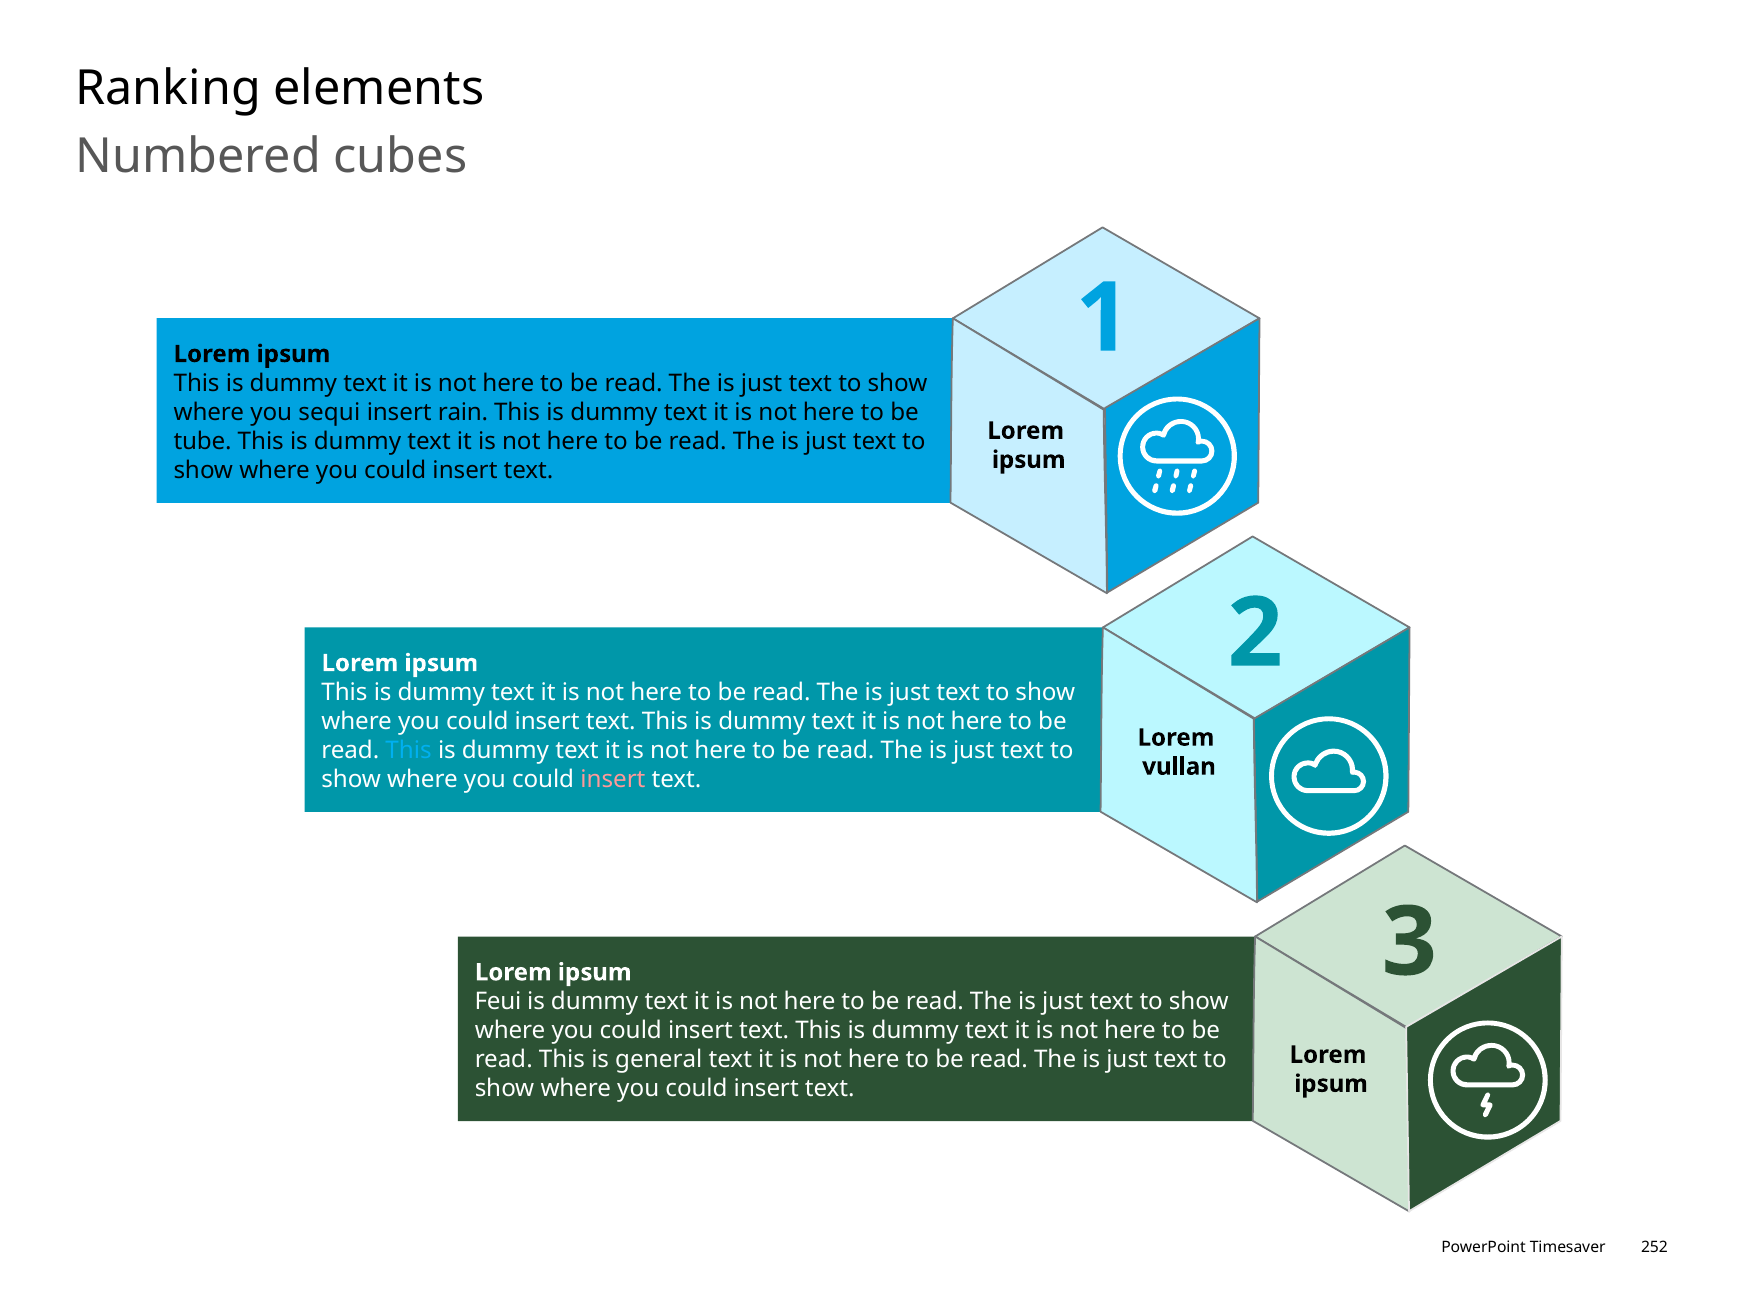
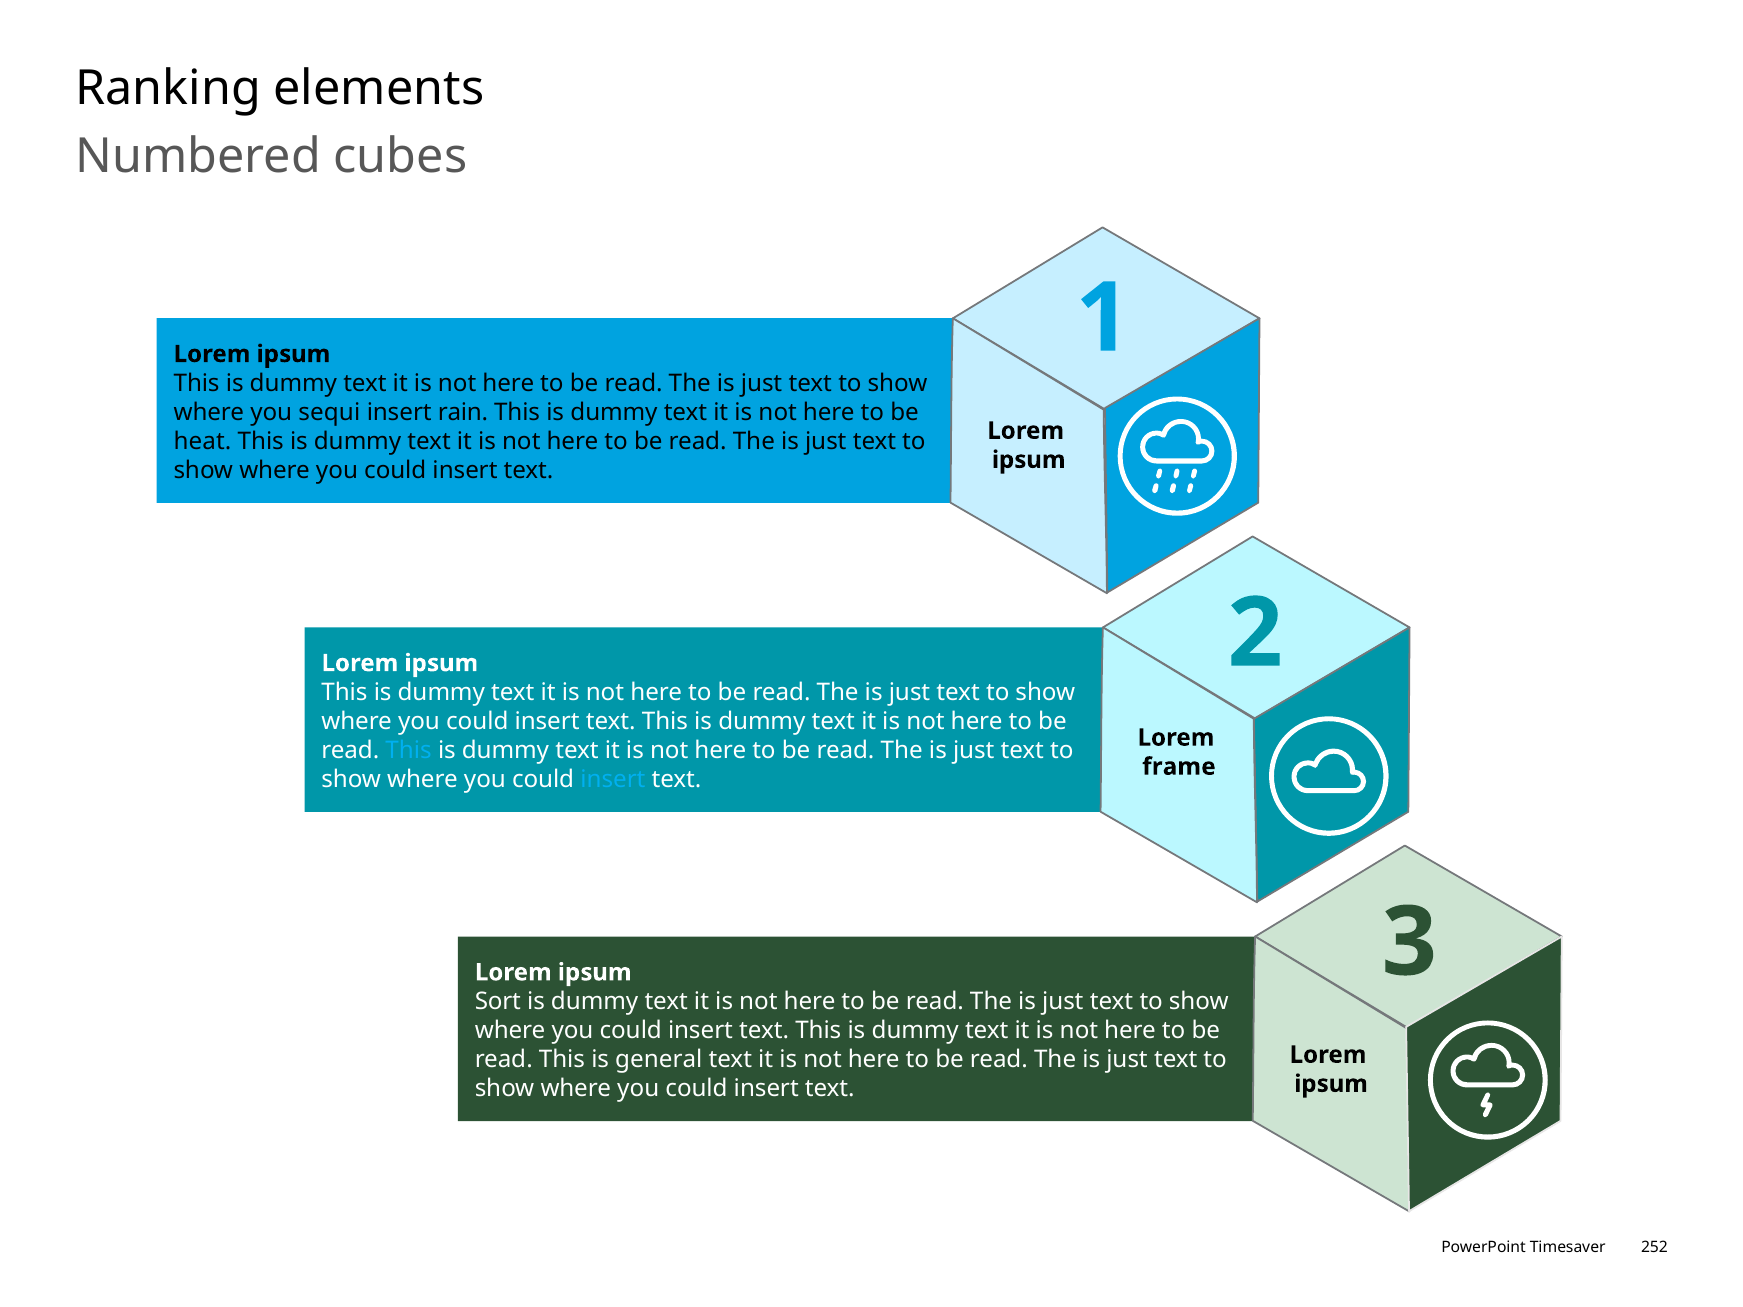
tube: tube -> heat
vullan: vullan -> frame
insert at (613, 780) colour: pink -> light blue
Feui: Feui -> Sort
